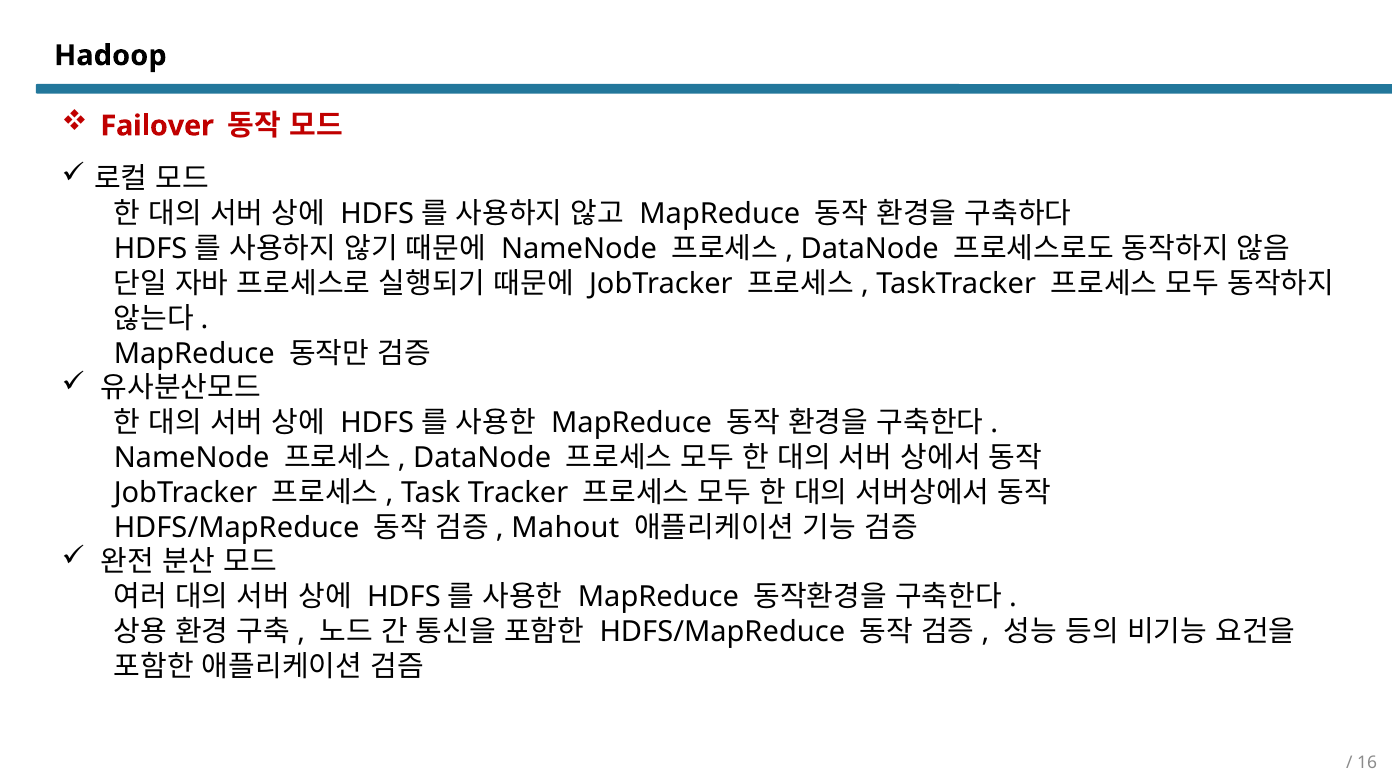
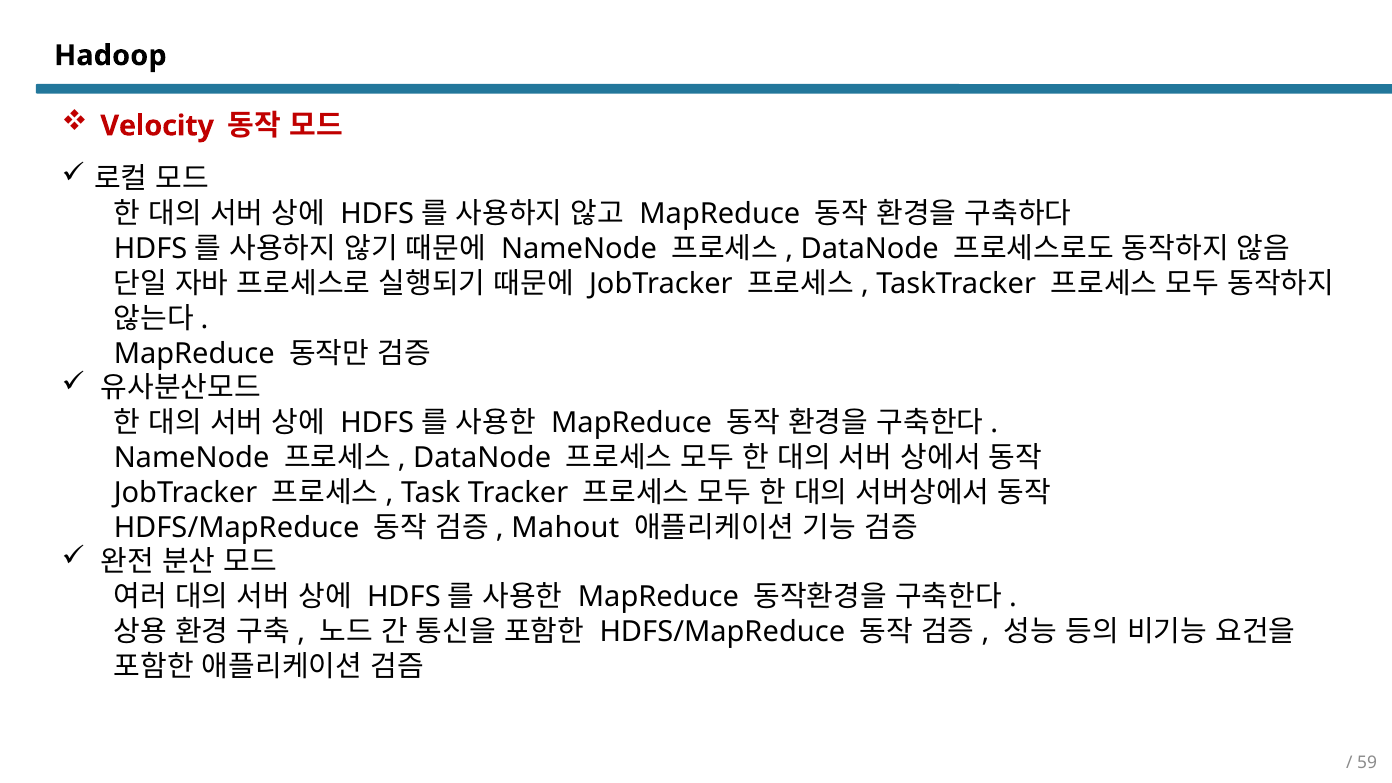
Failover: Failover -> Velocity
16: 16 -> 59
